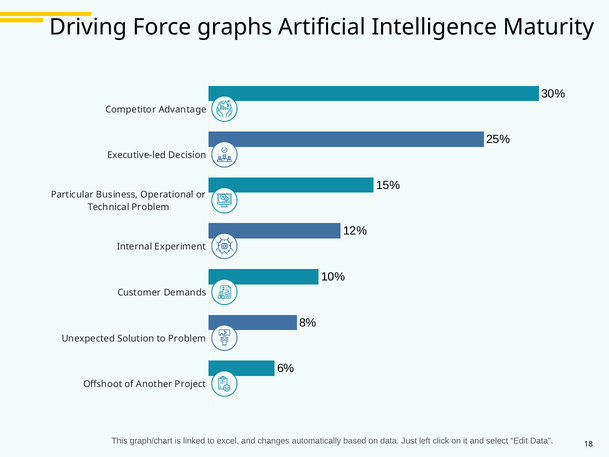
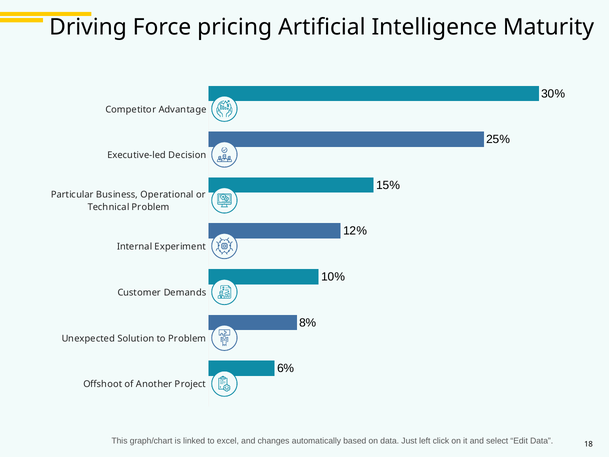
graphs: graphs -> pricing
